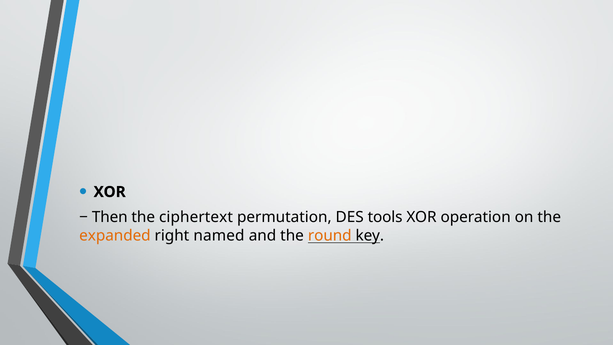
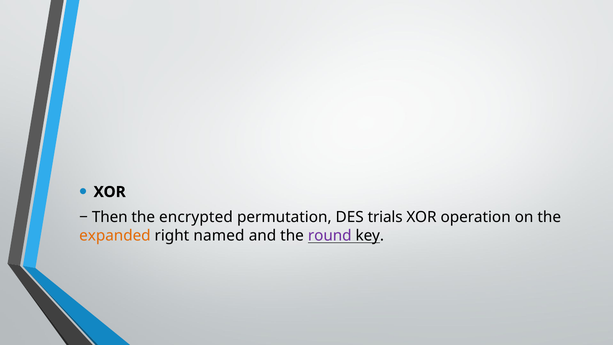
ciphertext: ciphertext -> encrypted
tools: tools -> trials
round colour: orange -> purple
